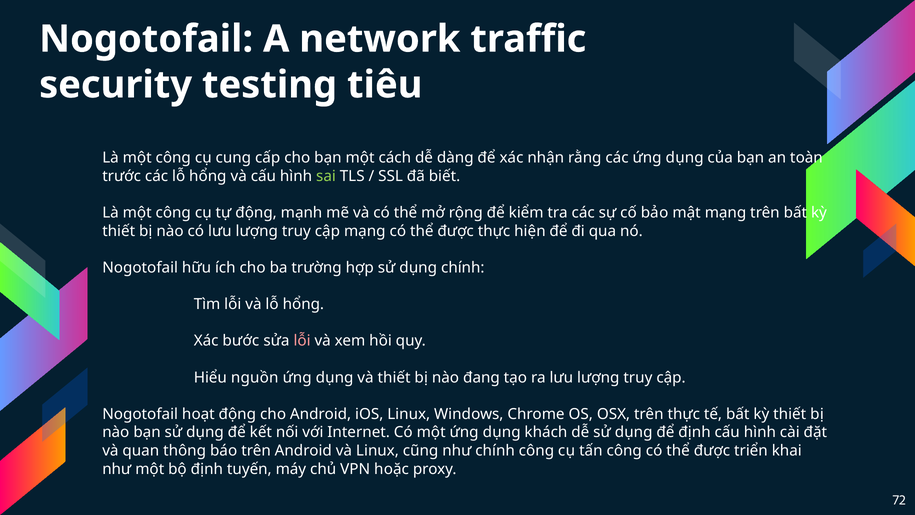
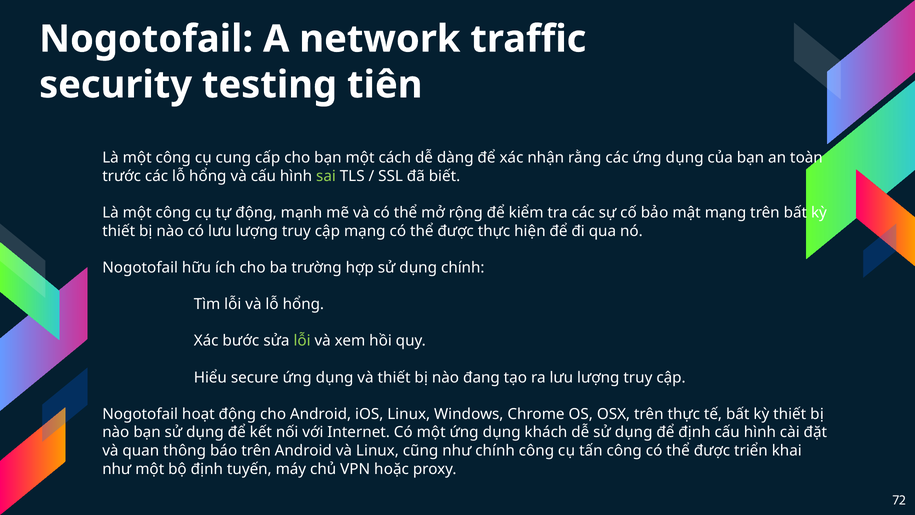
tiêu: tiêu -> tiên
lỗi at (302, 341) colour: pink -> light green
nguồn: nguồn -> secure
